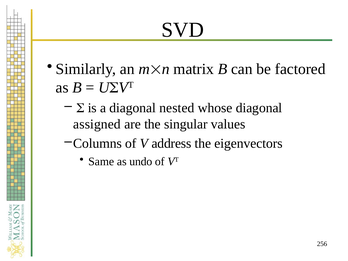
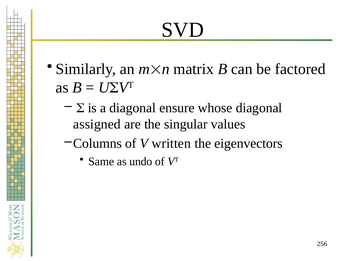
nested: nested -> ensure
address: address -> written
